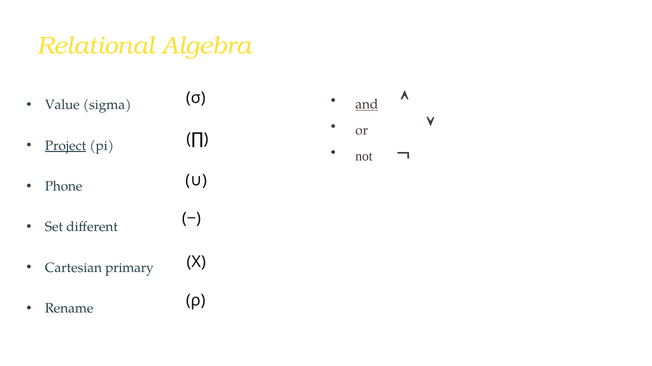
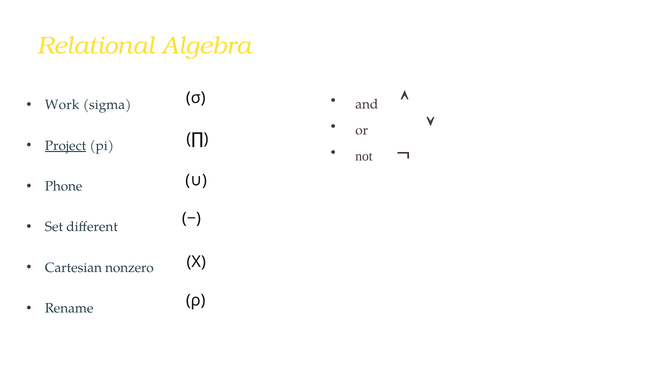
Value: Value -> Work
and underline: present -> none
primary: primary -> nonzero
